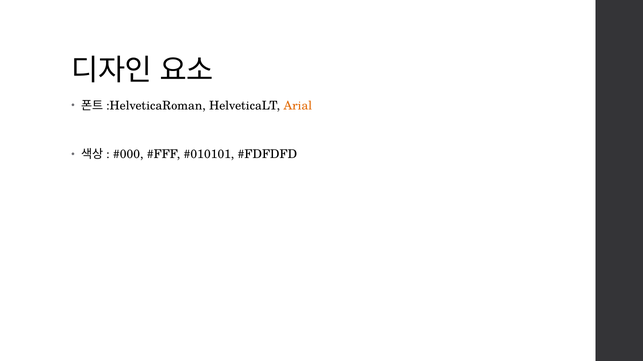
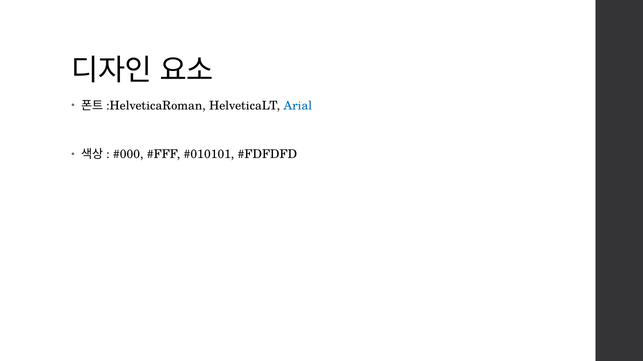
Arial colour: orange -> blue
